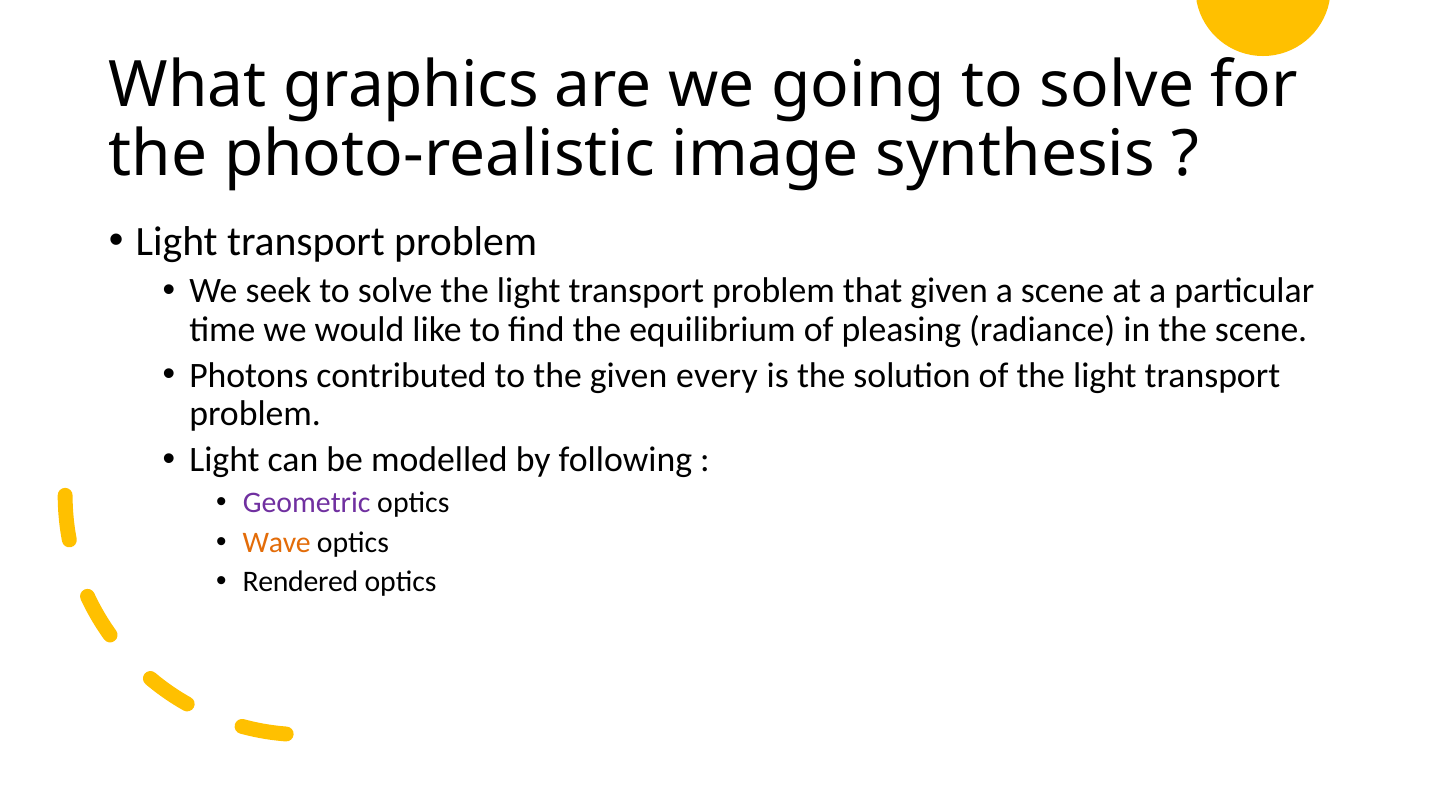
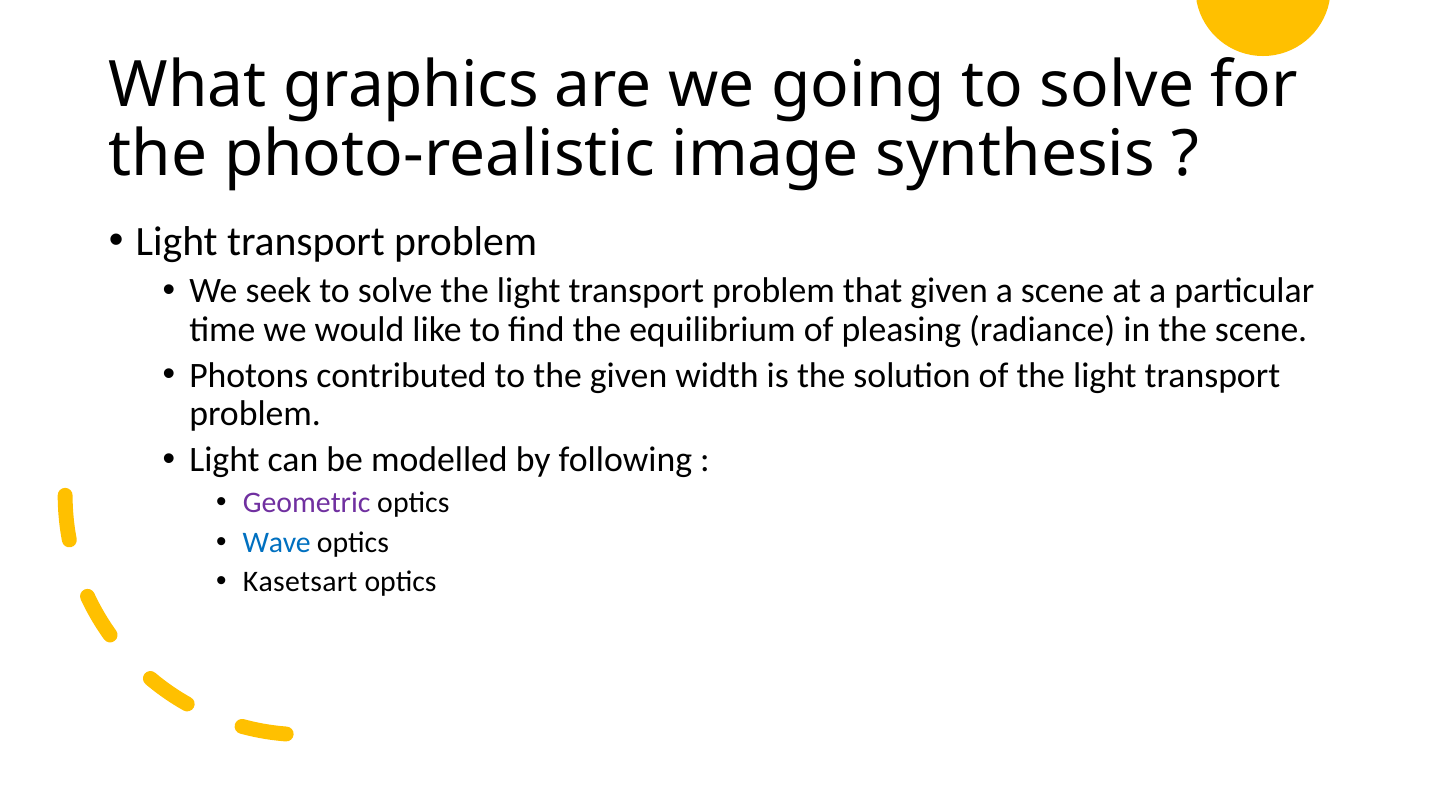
every: every -> width
Wave colour: orange -> blue
Rendered: Rendered -> Kasetsart
